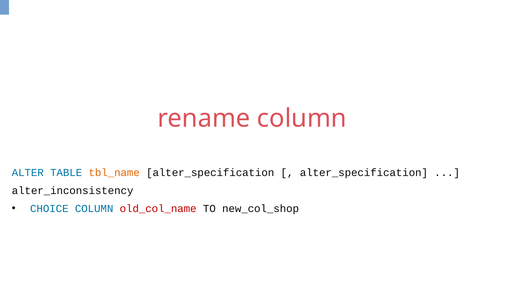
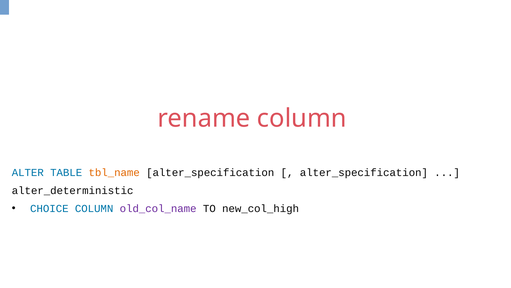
alter_inconsistency: alter_inconsistency -> alter_deterministic
old_col_name colour: red -> purple
new_col_shop: new_col_shop -> new_col_high
